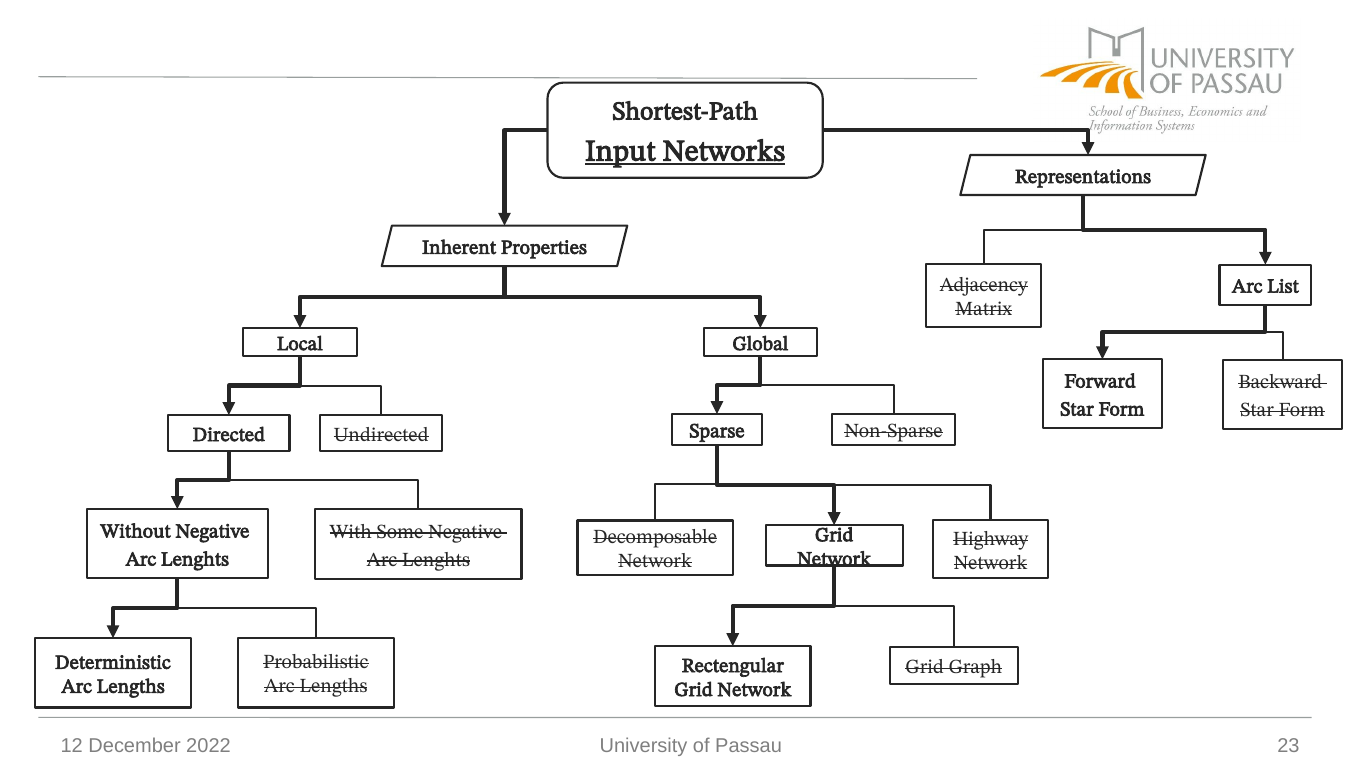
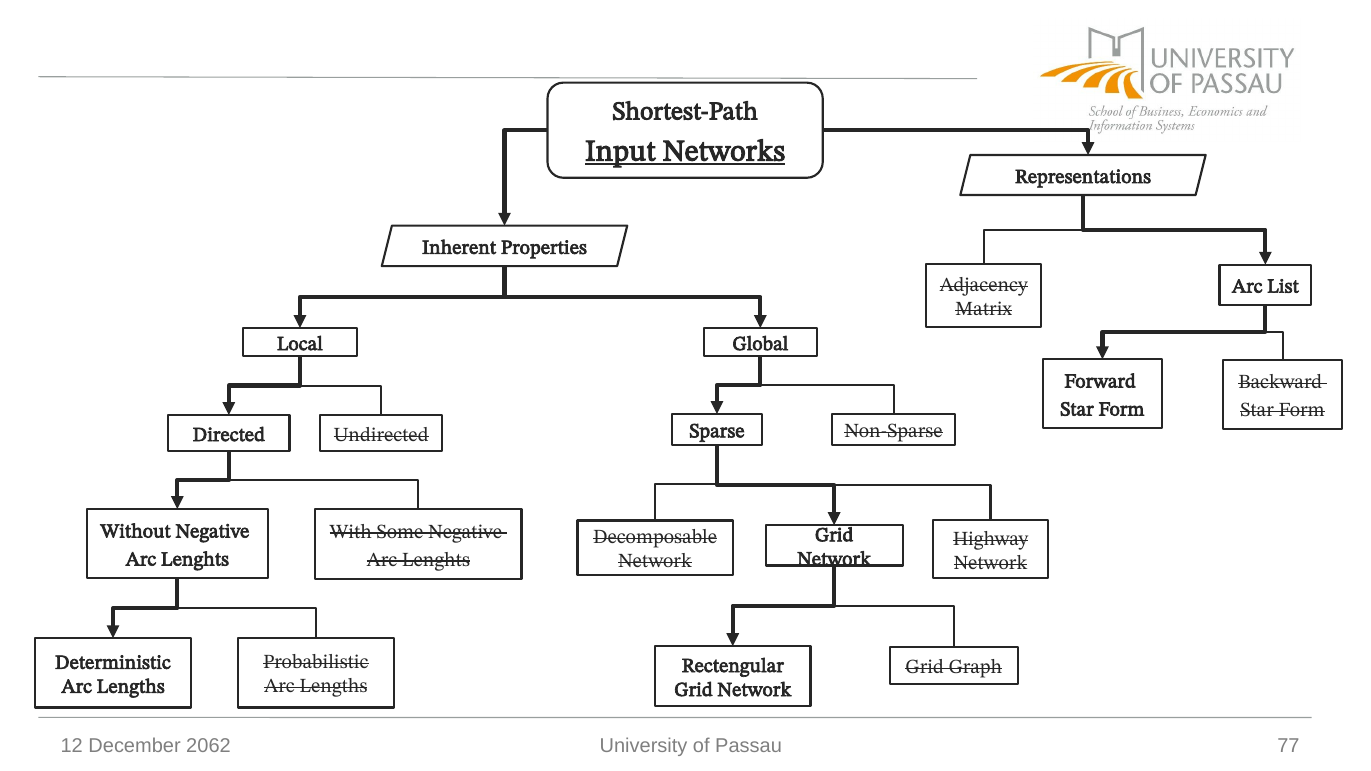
2022: 2022 -> 2062
23: 23 -> 77
